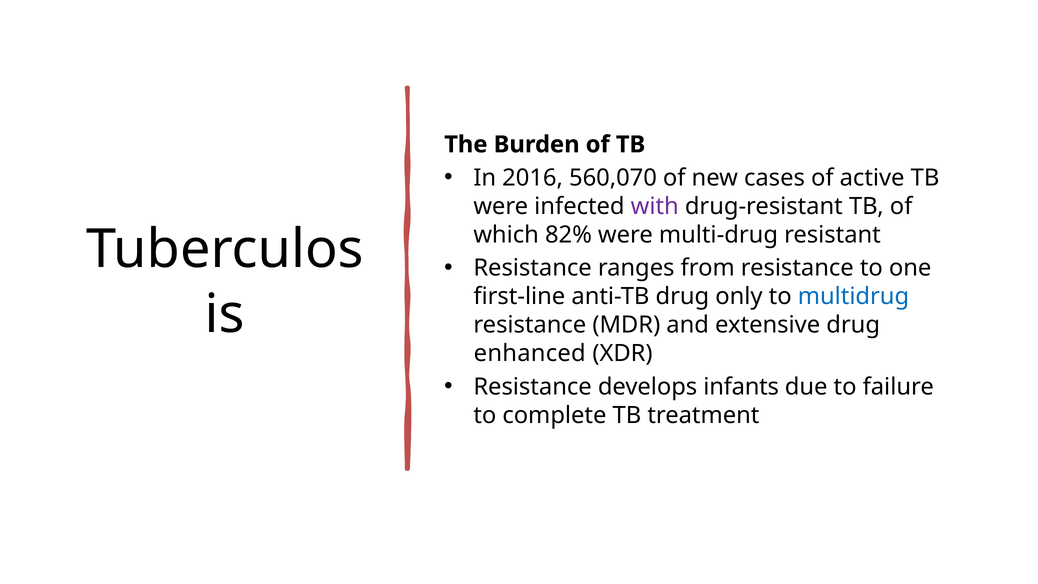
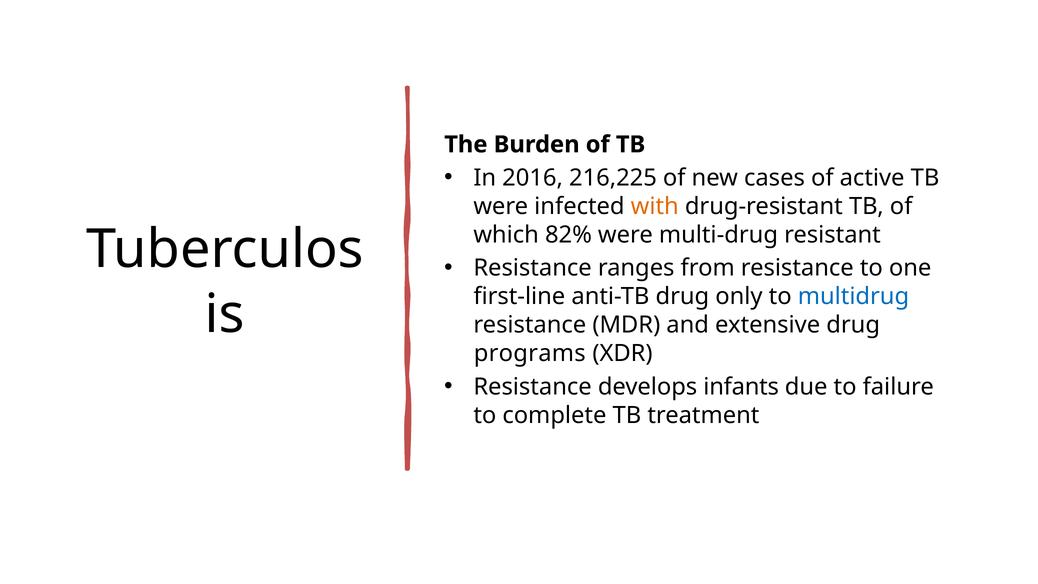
560,070: 560,070 -> 216,225
with colour: purple -> orange
enhanced: enhanced -> programs
